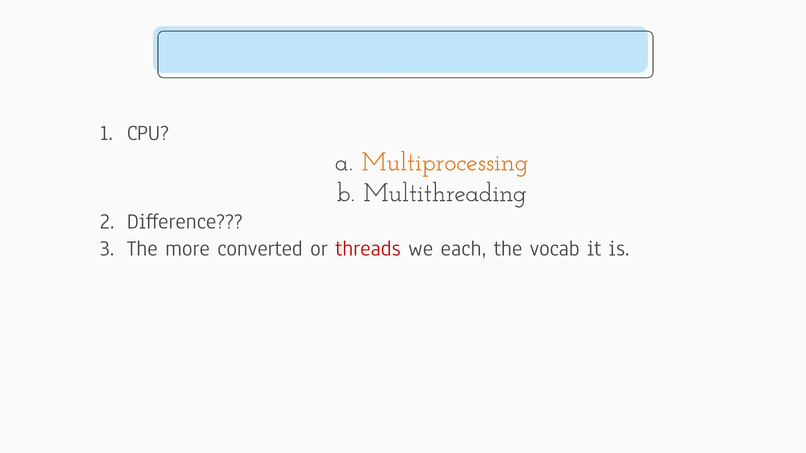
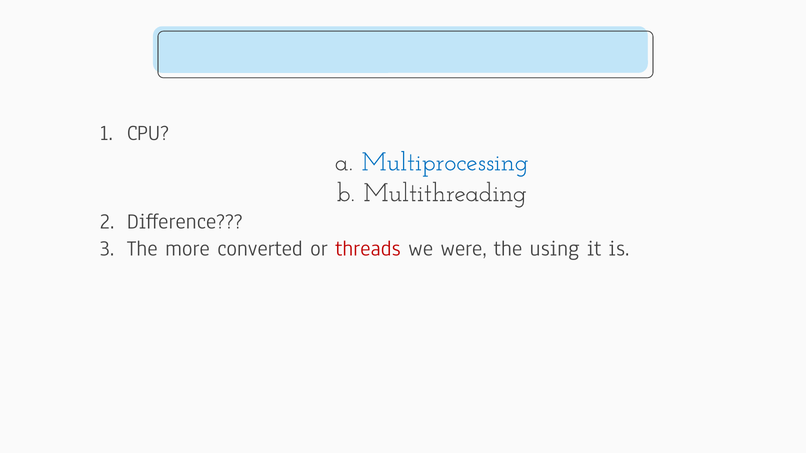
Multiprocessing colour: orange -> blue
each: each -> were
vocab: vocab -> using
